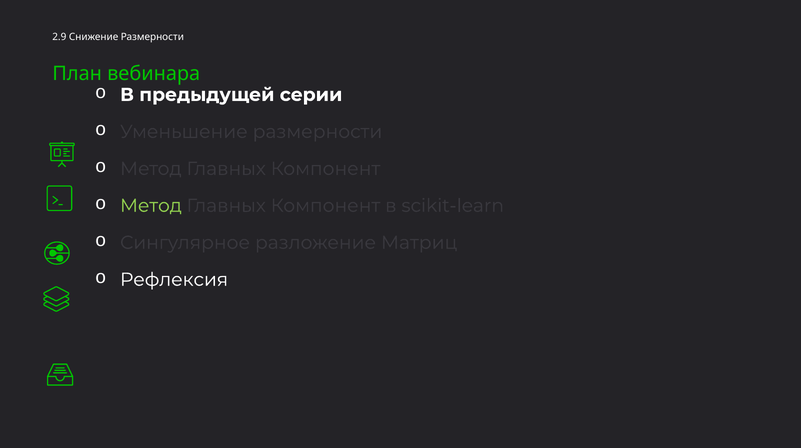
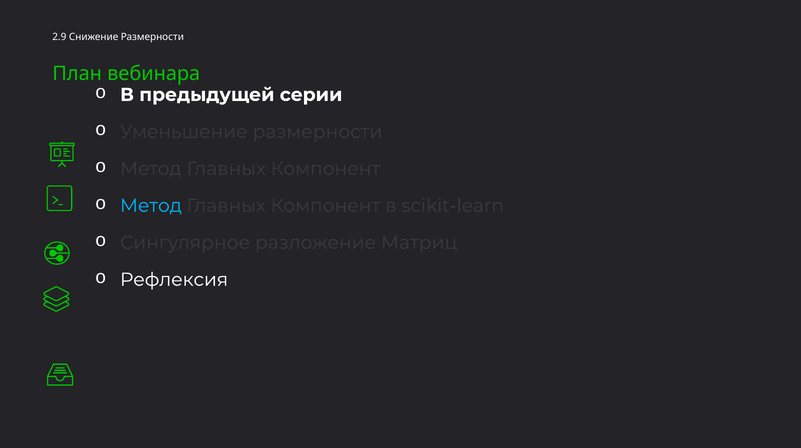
Метод at (151, 206) colour: light green -> light blue
